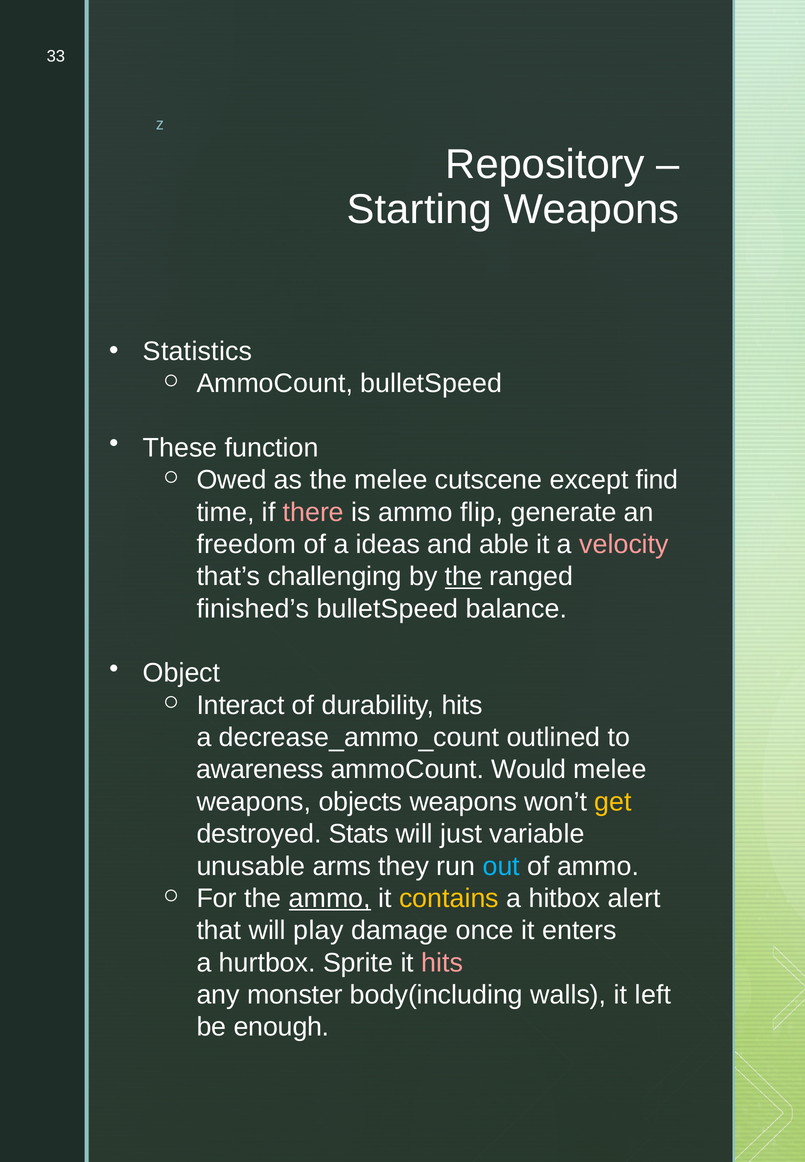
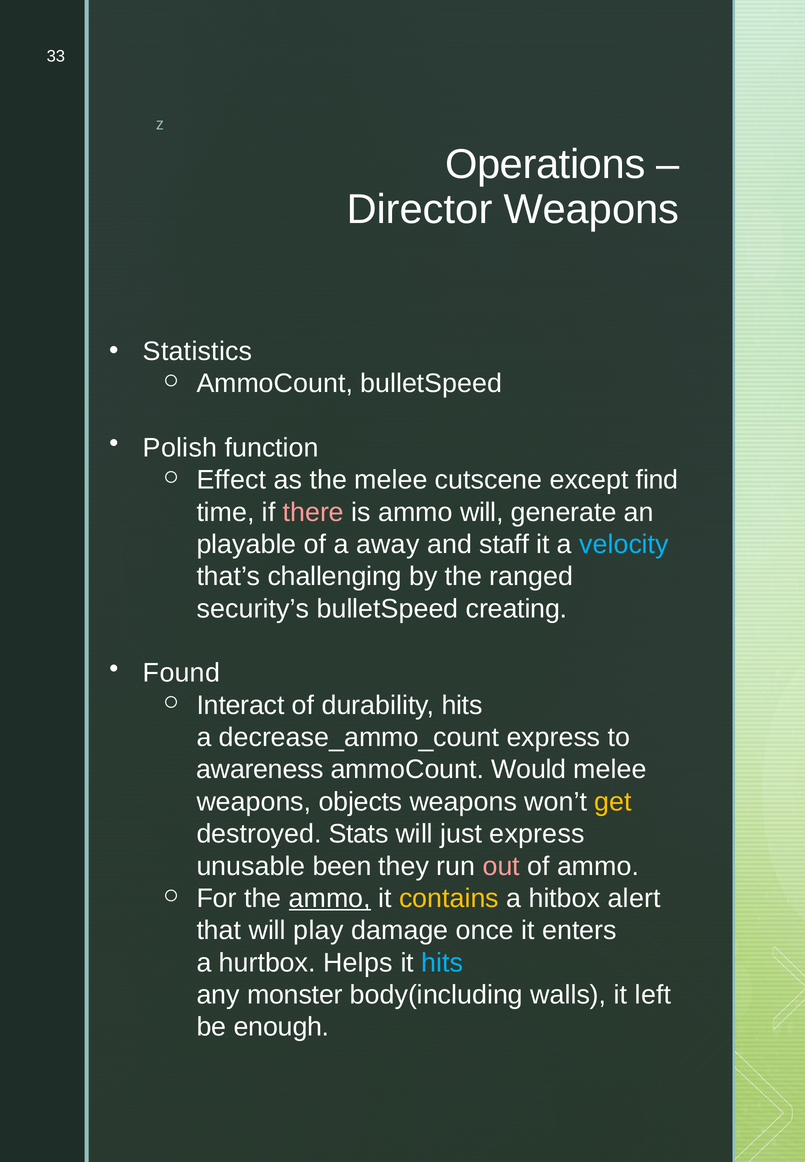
Repository: Repository -> Operations
Starting: Starting -> Director
These: These -> Polish
Owed: Owed -> Effect
ammo flip: flip -> will
freedom: freedom -> playable
ideas: ideas -> away
able: able -> staff
velocity colour: pink -> light blue
the at (463, 577) underline: present -> none
finished’s: finished’s -> security’s
balance: balance -> creating
Object: Object -> Found
decrease_ammo_count outlined: outlined -> express
just variable: variable -> express
arms: arms -> been
out colour: light blue -> pink
Sprite: Sprite -> Helps
hits at (442, 963) colour: pink -> light blue
